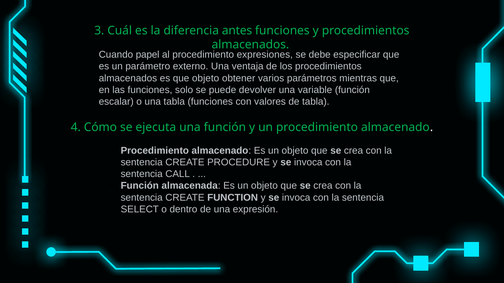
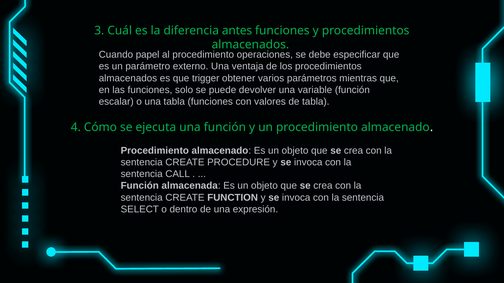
expresiones: expresiones -> operaciones
que objeto: objeto -> trigger
